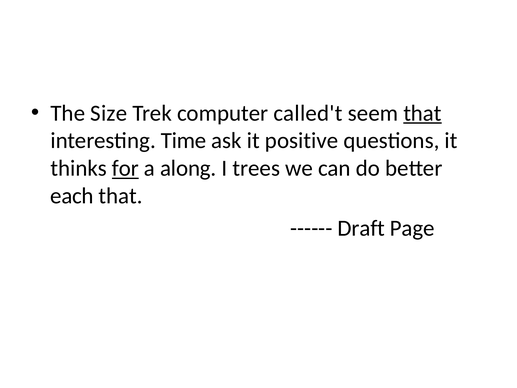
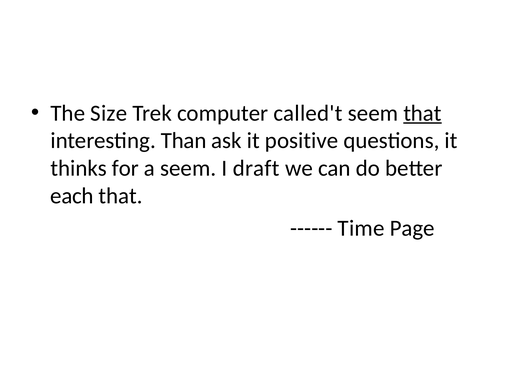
Time: Time -> Than
for underline: present -> none
a along: along -> seem
trees: trees -> draft
Draft: Draft -> Time
